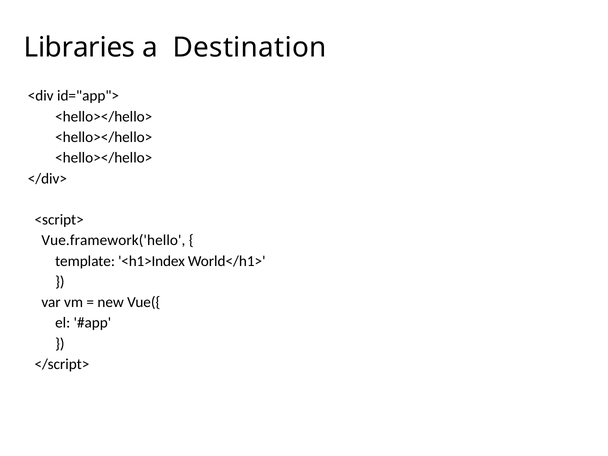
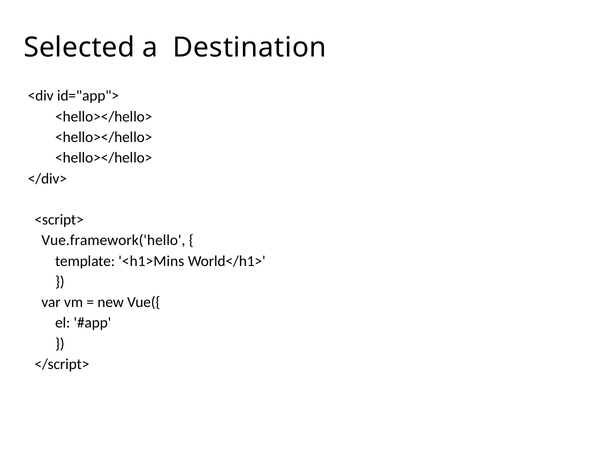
Libraries: Libraries -> Selected
<h1>Index: <h1>Index -> <h1>Mins
